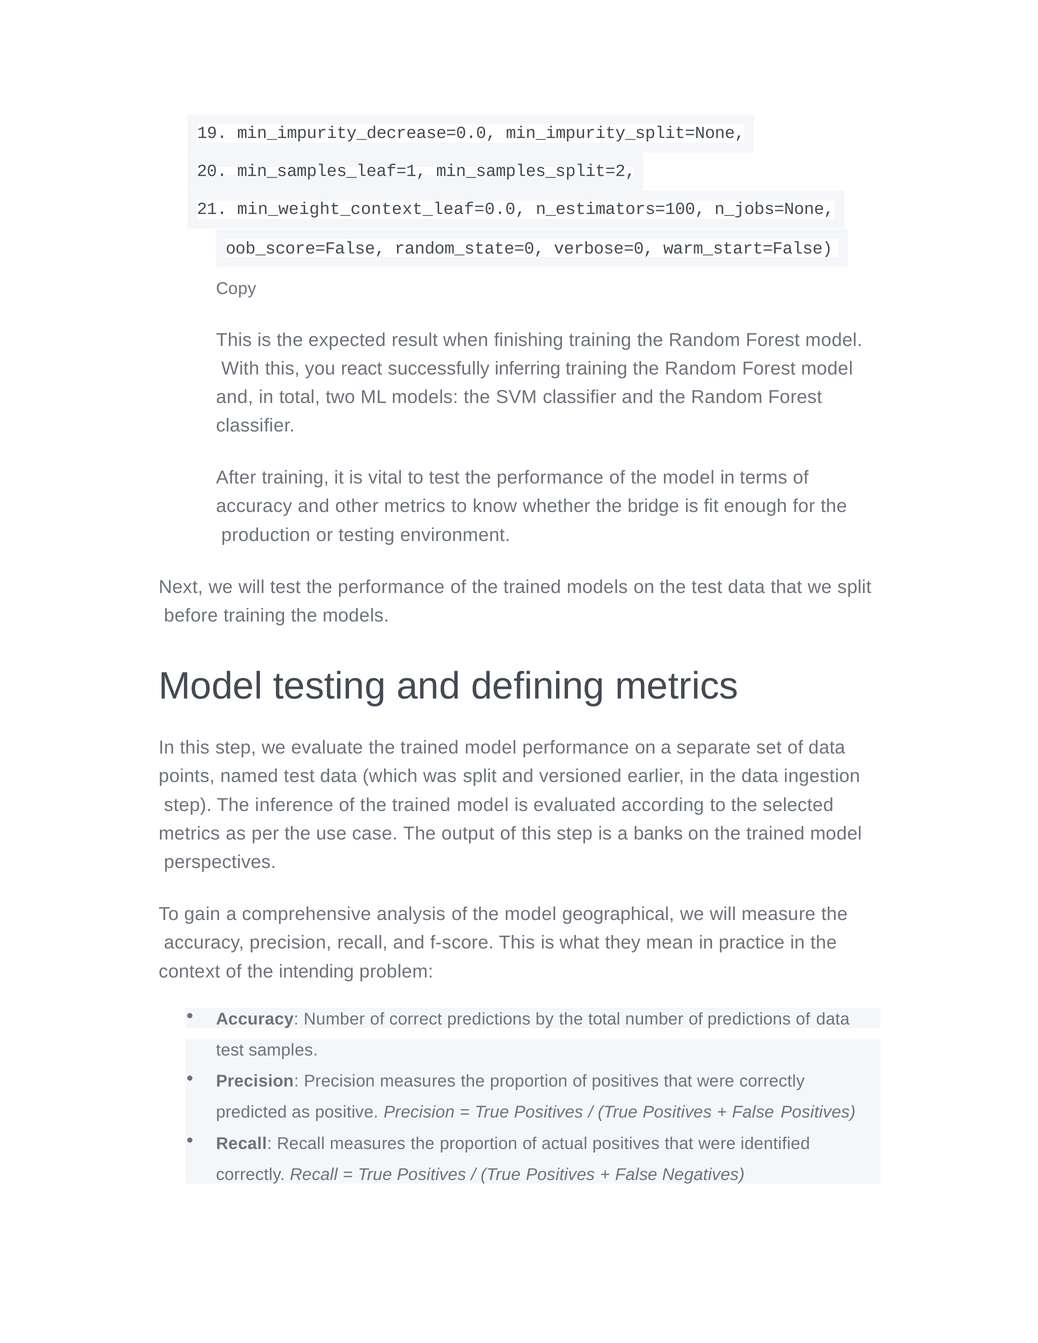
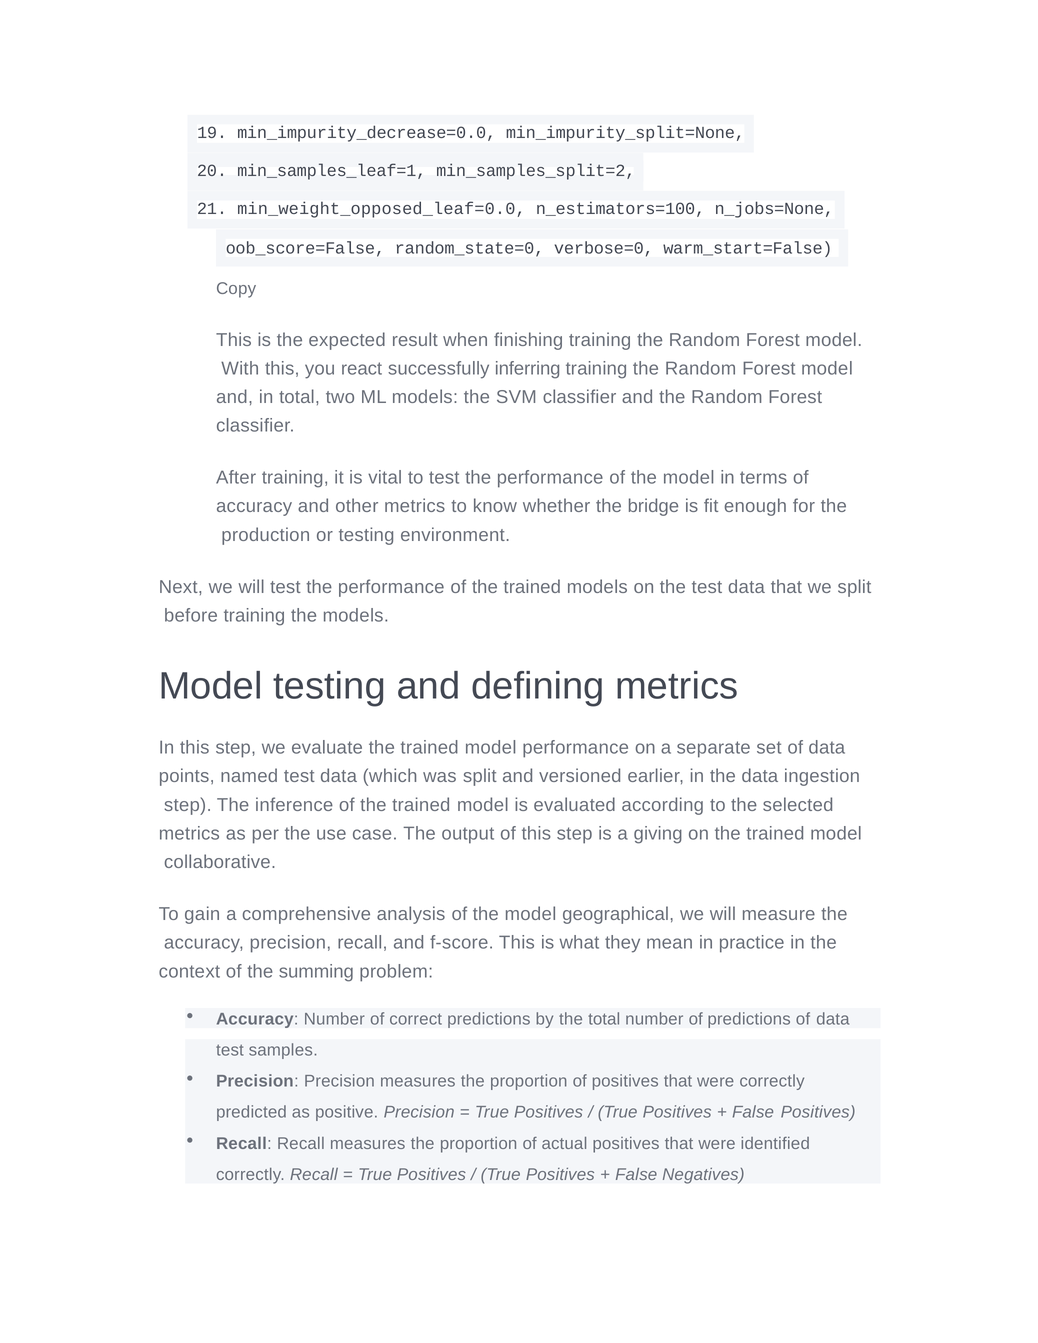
min_weight_context_leaf=0.0: min_weight_context_leaf=0.0 -> min_weight_opposed_leaf=0.0
banks: banks -> giving
perspectives: perspectives -> collaborative
intending: intending -> summing
